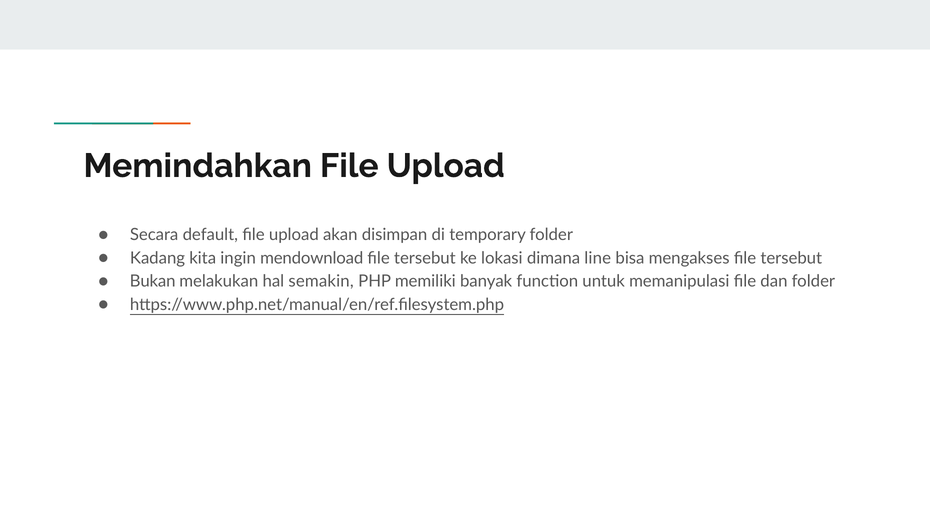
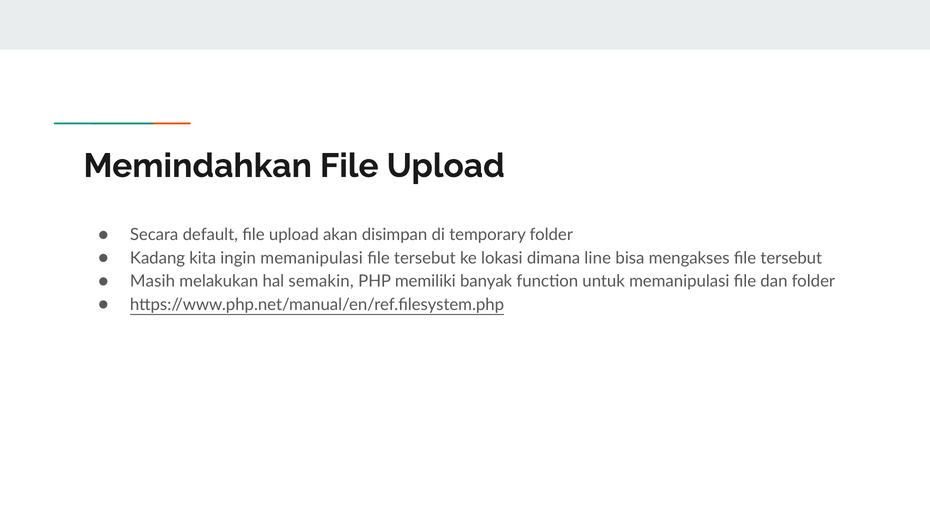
ingin mendownload: mendownload -> memanipulasi
Bukan: Bukan -> Masih
